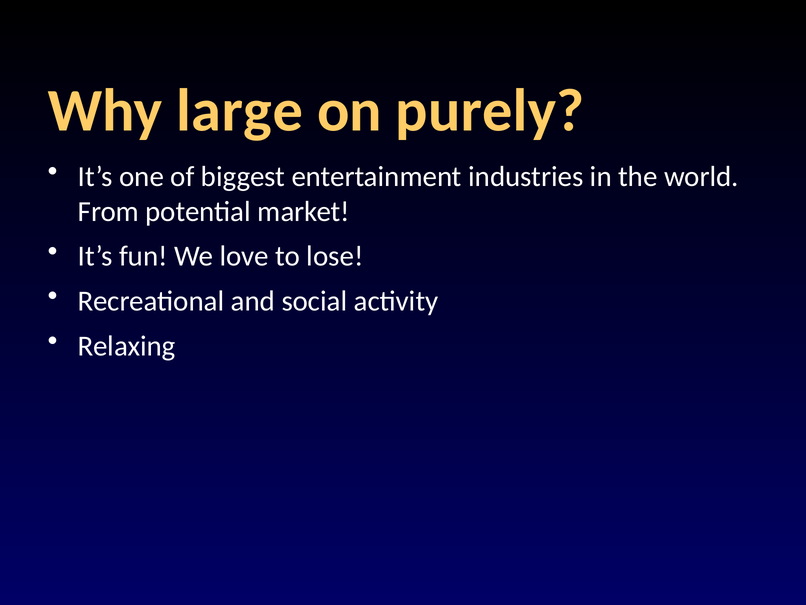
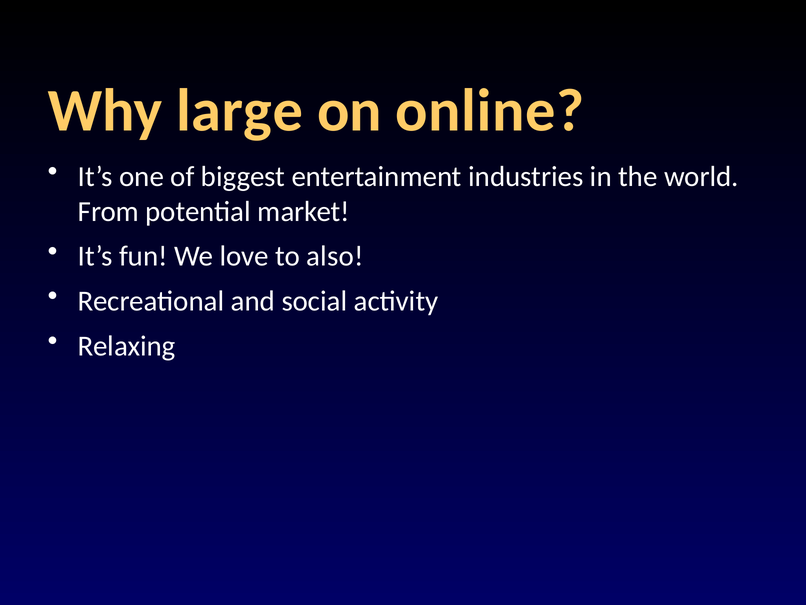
purely: purely -> online
lose: lose -> also
